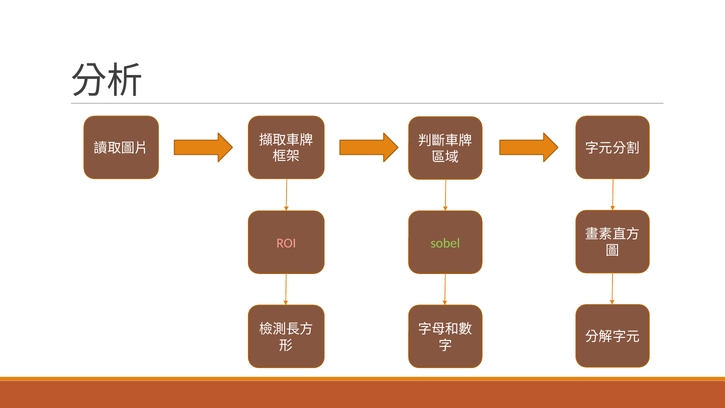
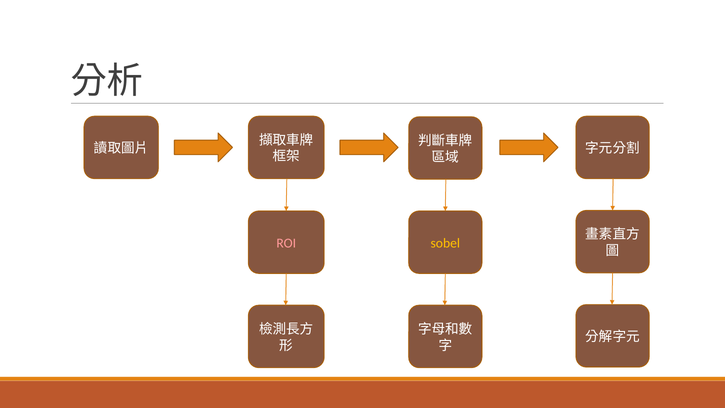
sobel colour: light green -> yellow
